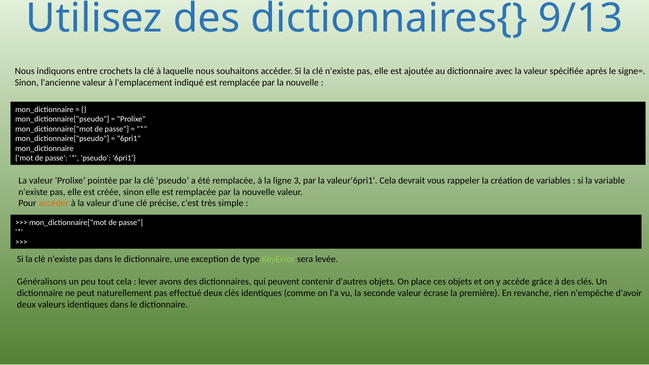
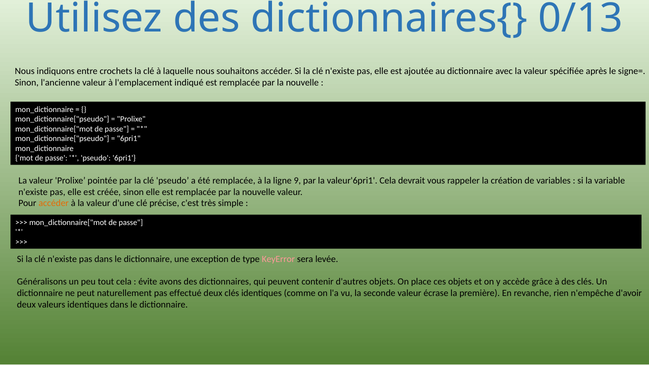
9/13: 9/13 -> 0/13
3: 3 -> 9
KeyError colour: light green -> pink
lever: lever -> évite
